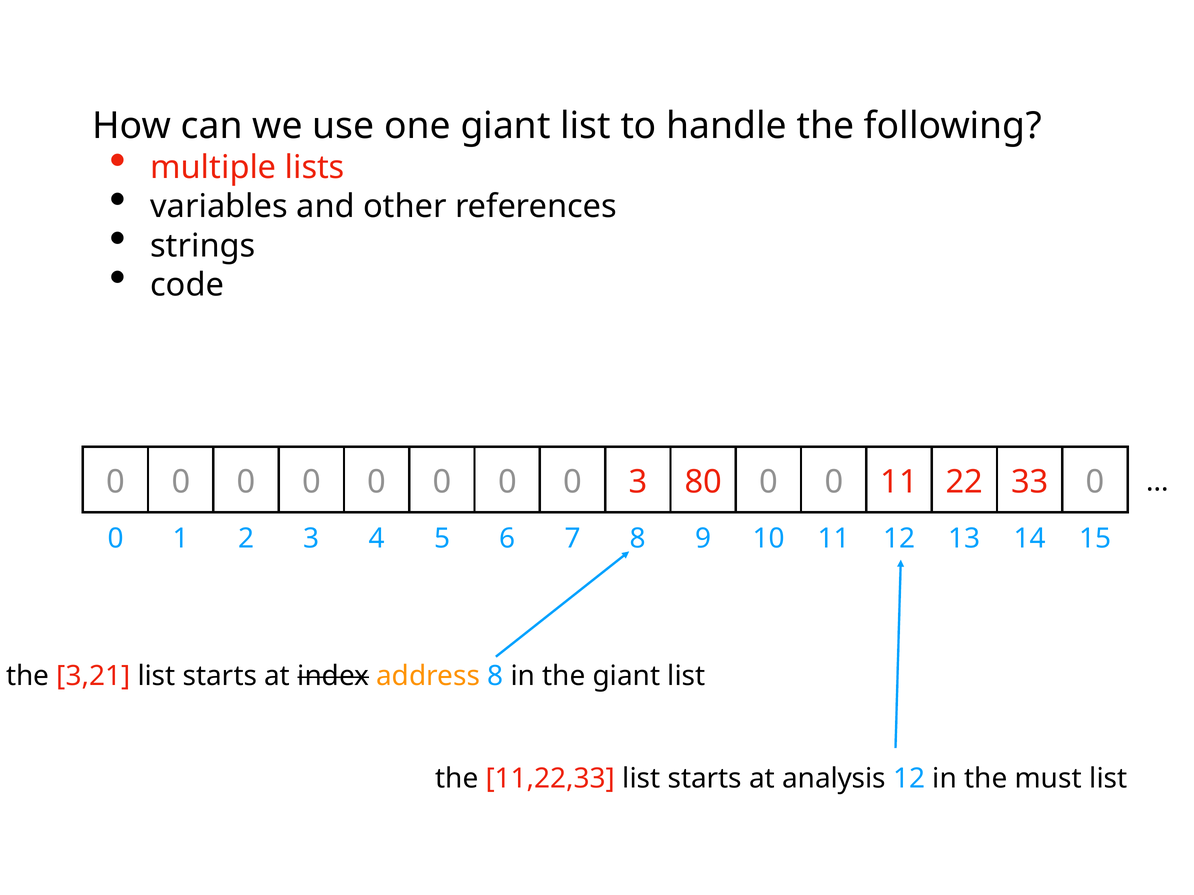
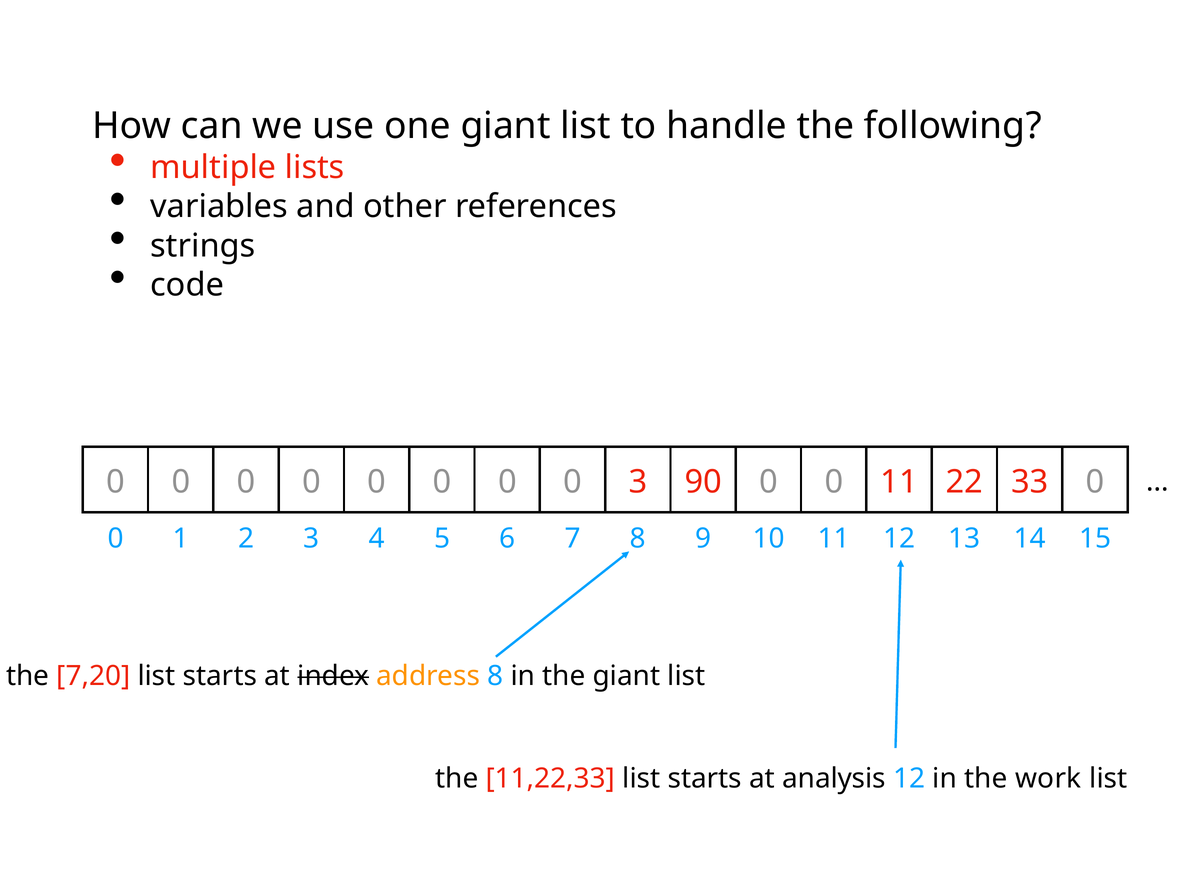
80: 80 -> 90
3,21: 3,21 -> 7,20
must: must -> work
